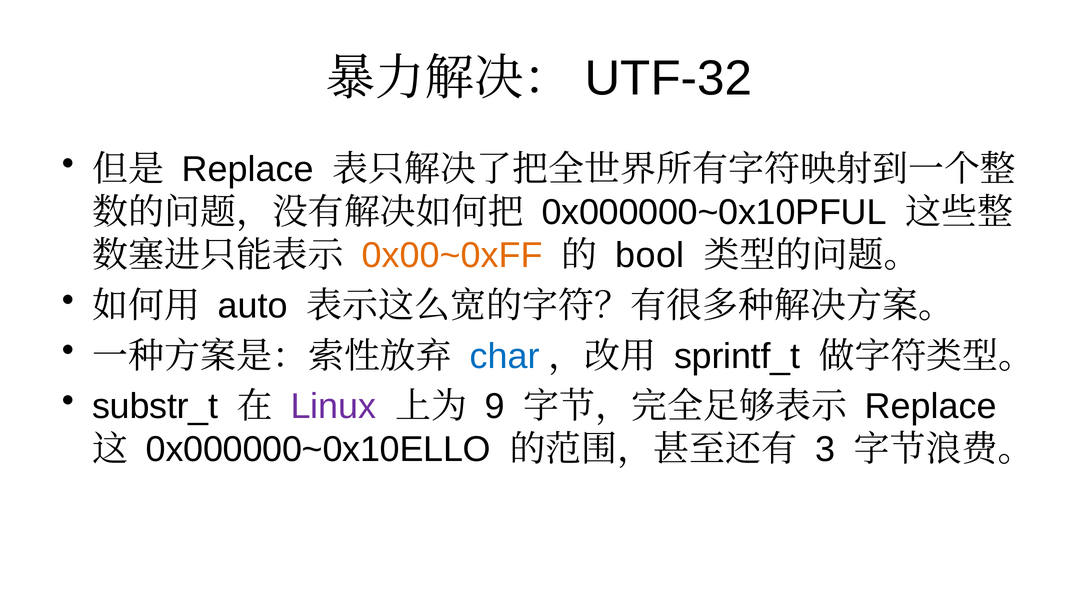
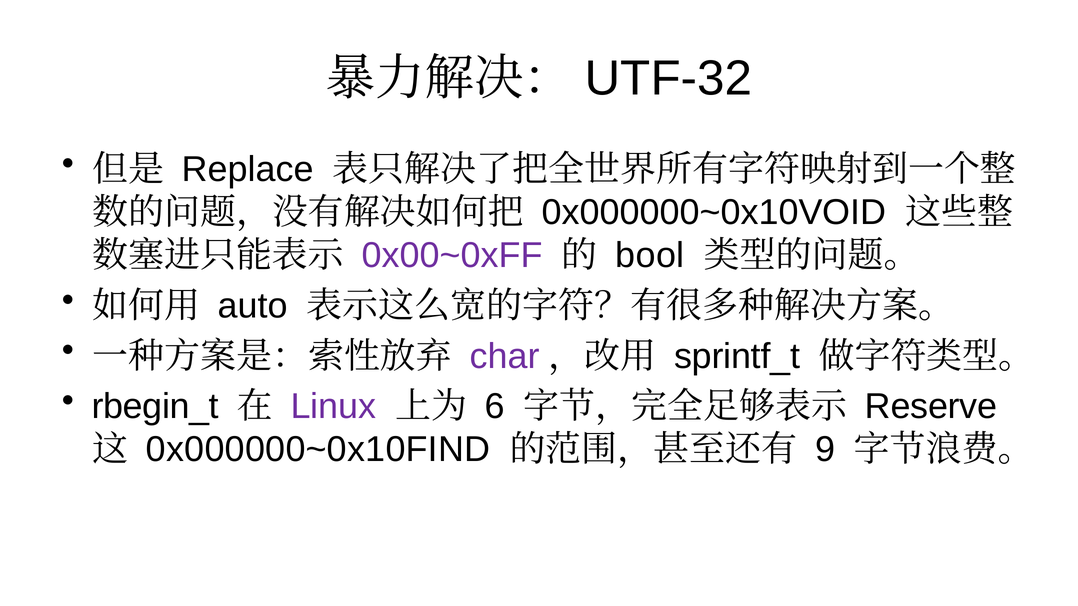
0x000000~0x10PFUL: 0x000000~0x10PFUL -> 0x000000~0x10VOID
0x00~0xFF colour: orange -> purple
char colour: blue -> purple
substr_t: substr_t -> rbegin_t
9: 9 -> 6
Replace at (931, 407): Replace -> Reserve
0x000000~0x10ELLO: 0x000000~0x10ELLO -> 0x000000~0x10FIND
3: 3 -> 9
